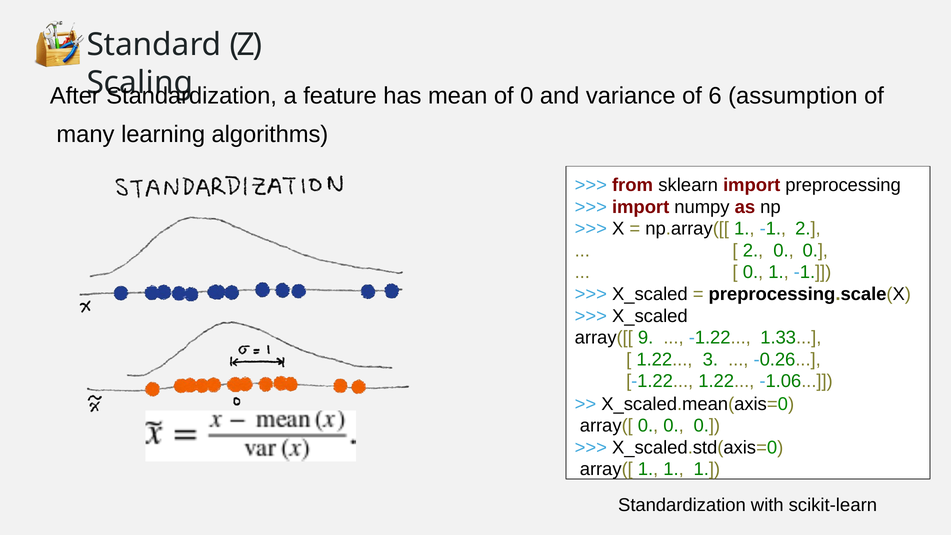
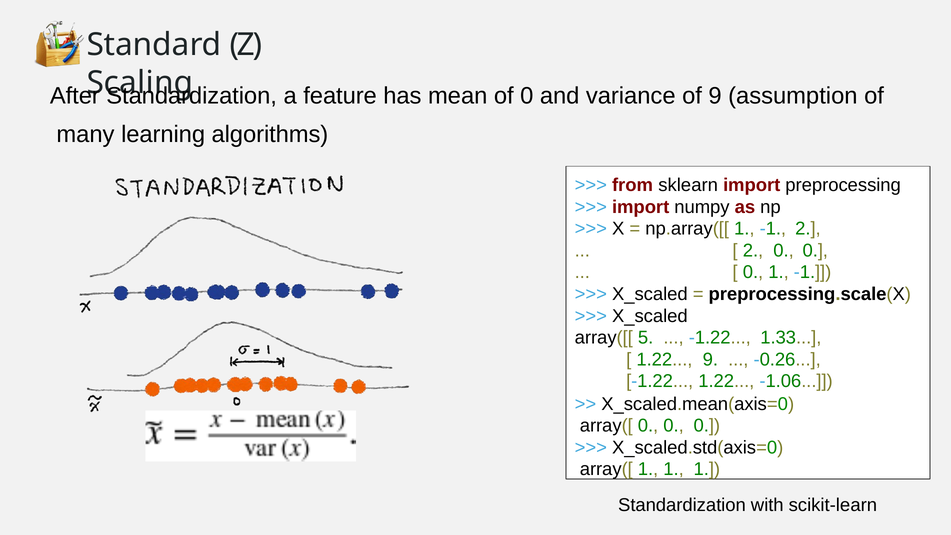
of 6: 6 -> 9
9: 9 -> 5
1.22 3: 3 -> 9
